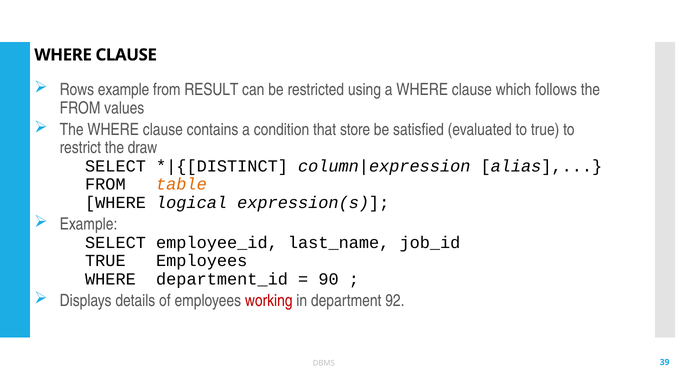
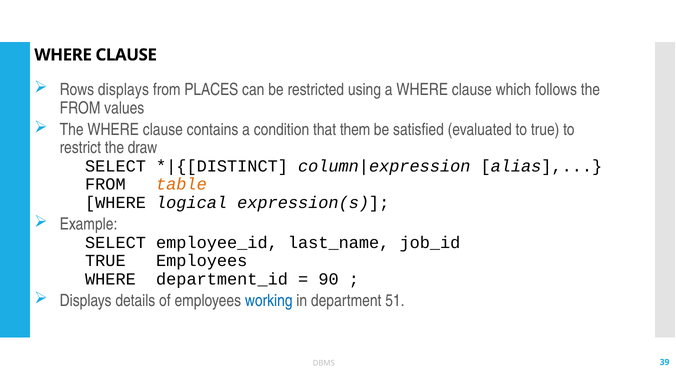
Rows example: example -> displays
RESULT: RESULT -> PLACES
store: store -> them
working colour: red -> blue
92: 92 -> 51
